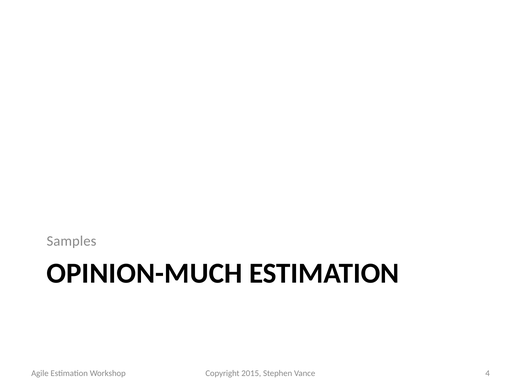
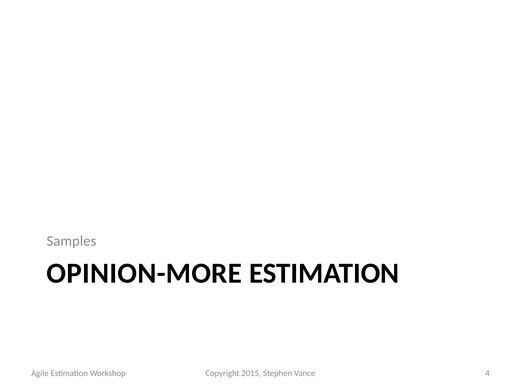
OPINION-MUCH: OPINION-MUCH -> OPINION-MORE
